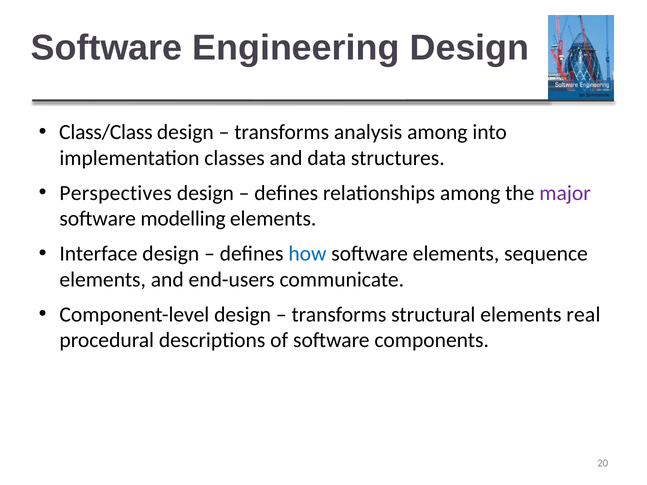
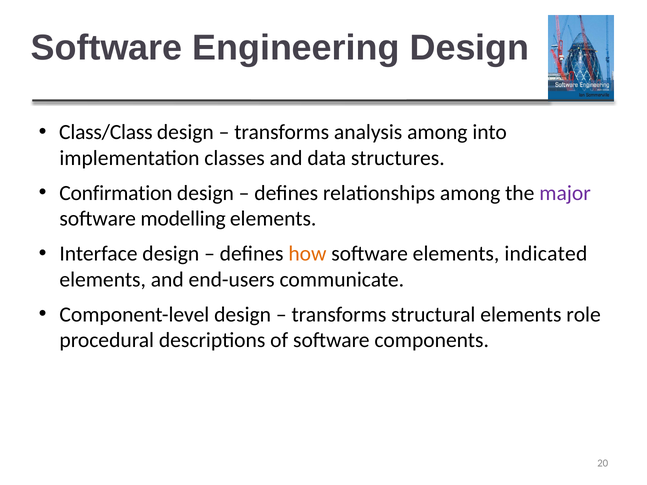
Perspectives: Perspectives -> Confirmation
how colour: blue -> orange
sequence: sequence -> indicated
real: real -> role
